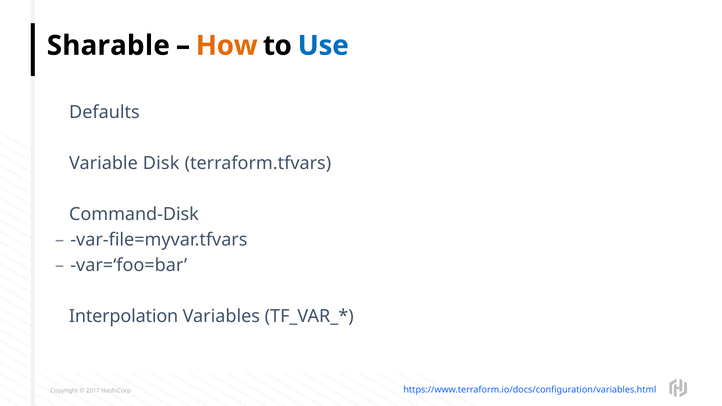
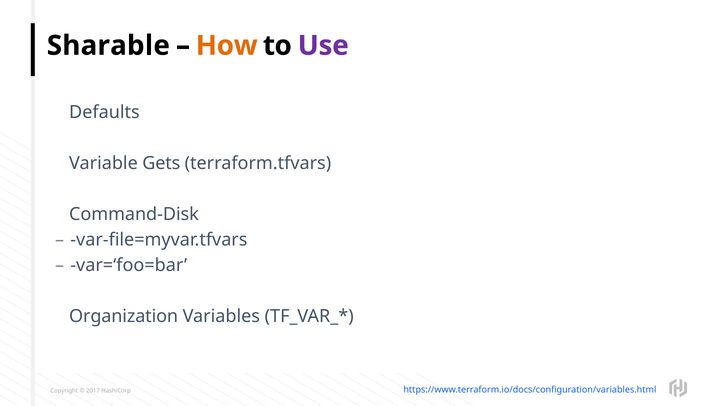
Use colour: blue -> purple
Disk: Disk -> Gets
Interpolation: Interpolation -> Organization
